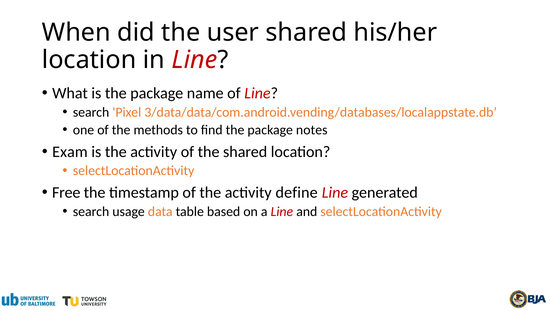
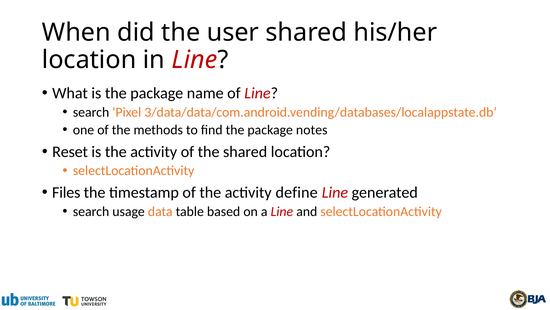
Exam: Exam -> Reset
Free: Free -> Files
